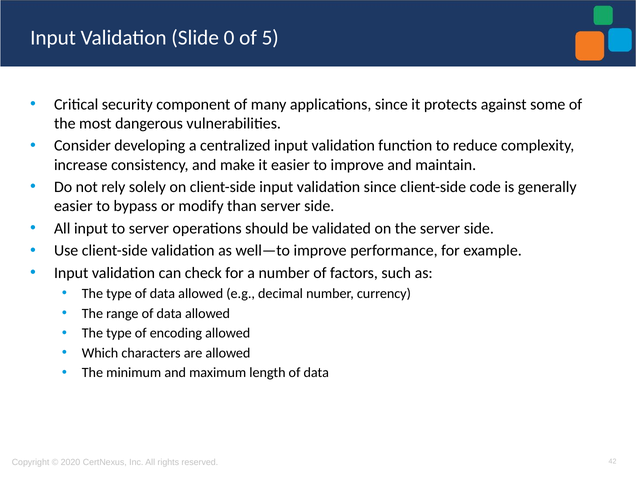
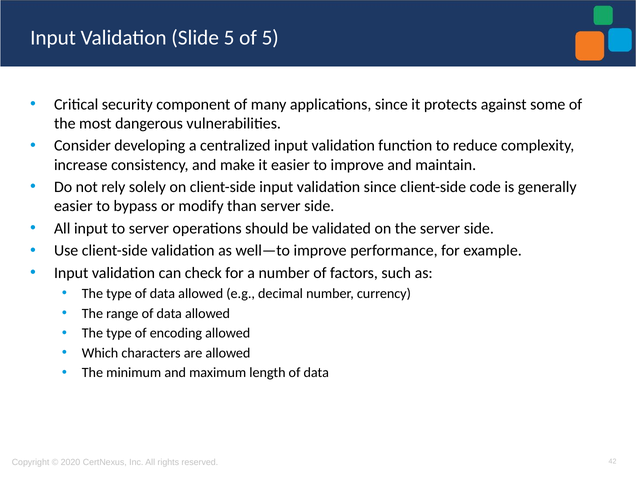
Slide 0: 0 -> 5
